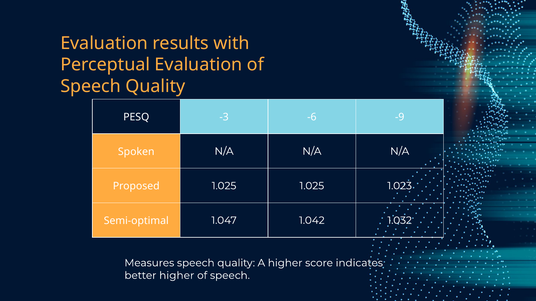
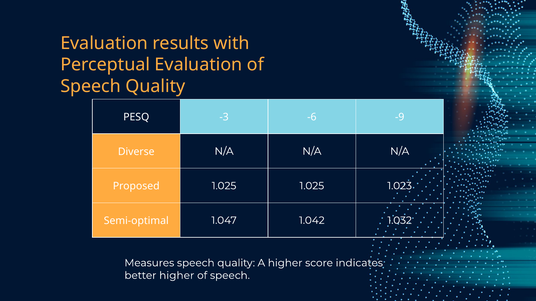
Spoken: Spoken -> Diverse
